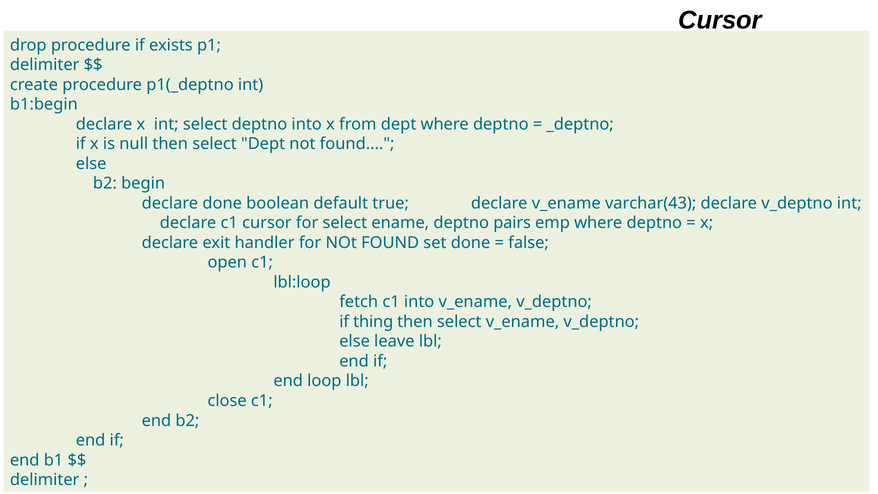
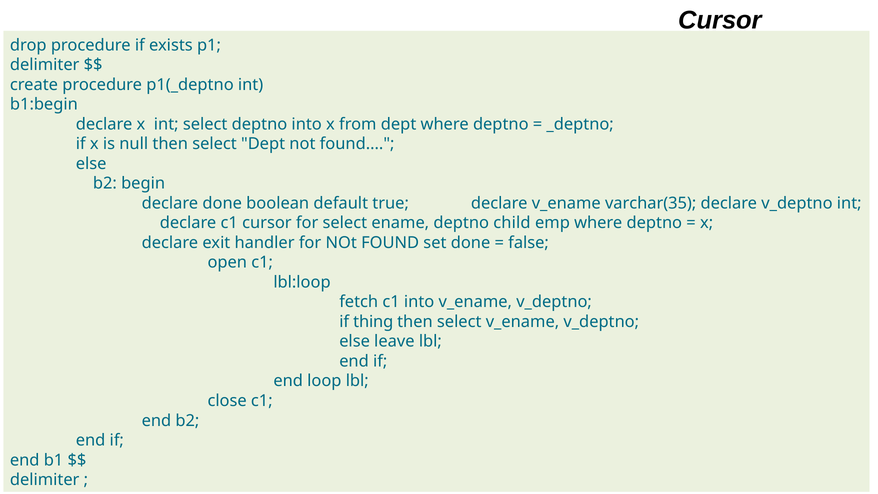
varchar(43: varchar(43 -> varchar(35
pairs: pairs -> child
